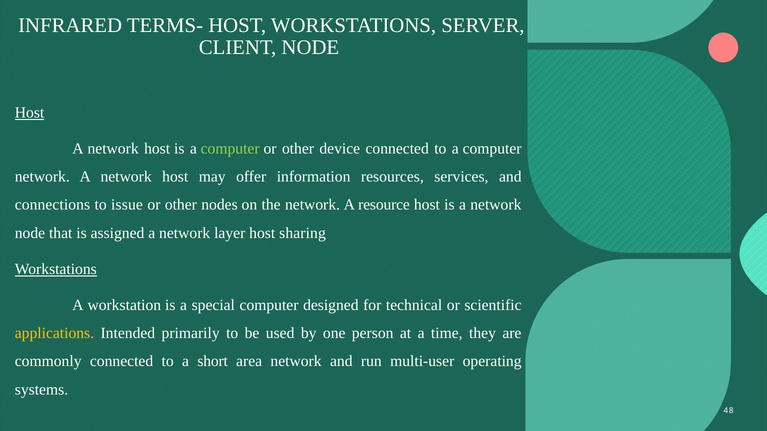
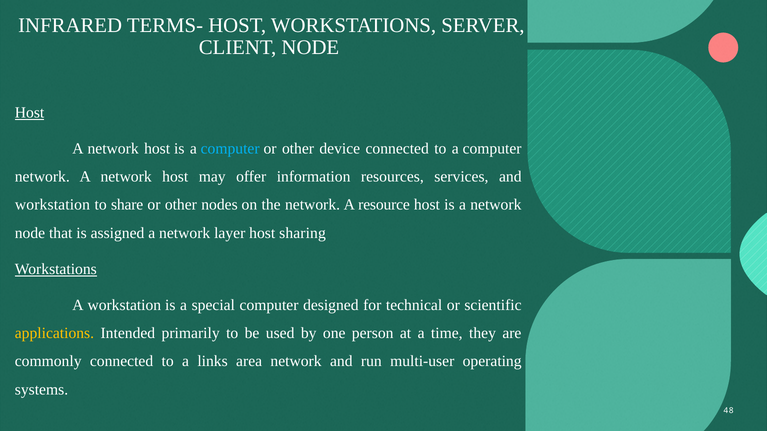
computer at (230, 149) colour: light green -> light blue
connections at (52, 205): connections -> workstation
issue: issue -> share
short: short -> links
